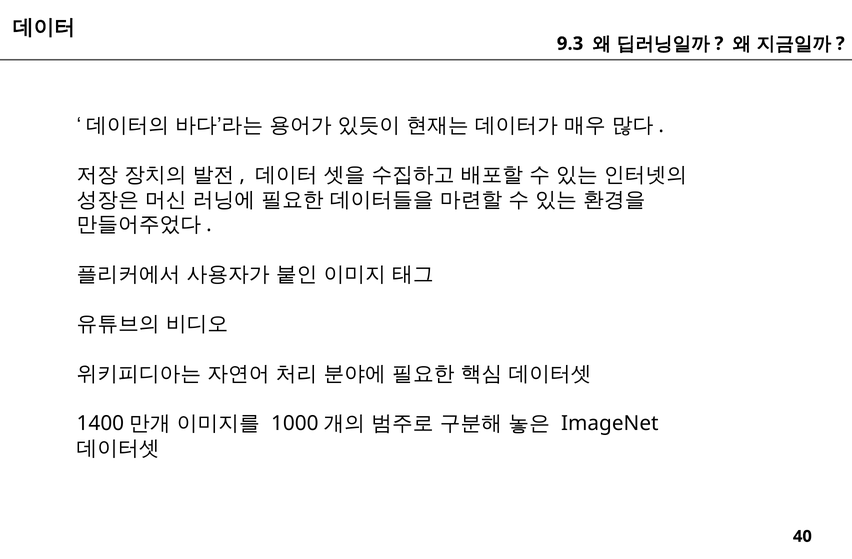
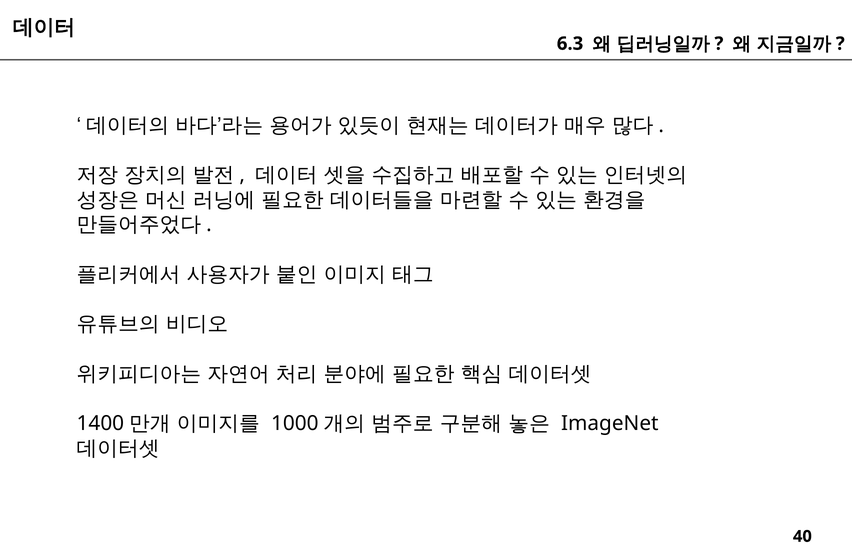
9.3: 9.3 -> 6.3
